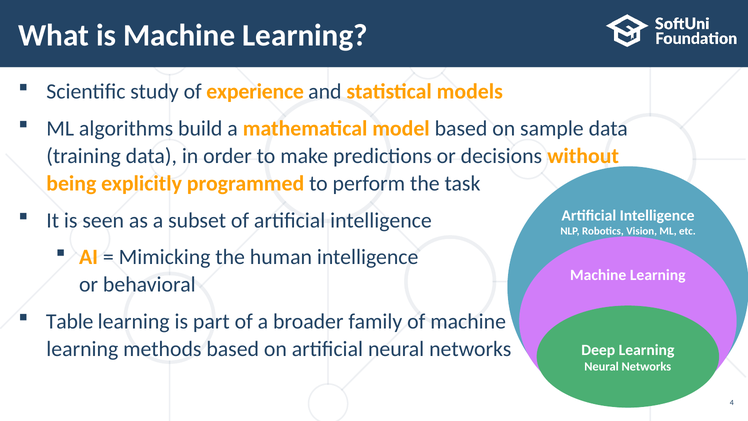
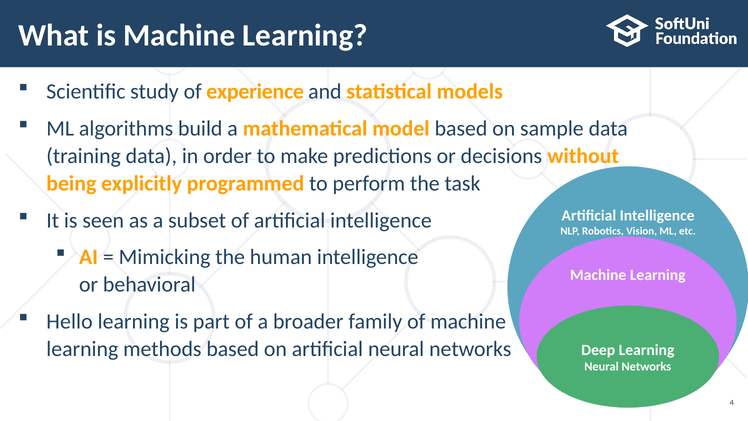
Table: Table -> Hello
